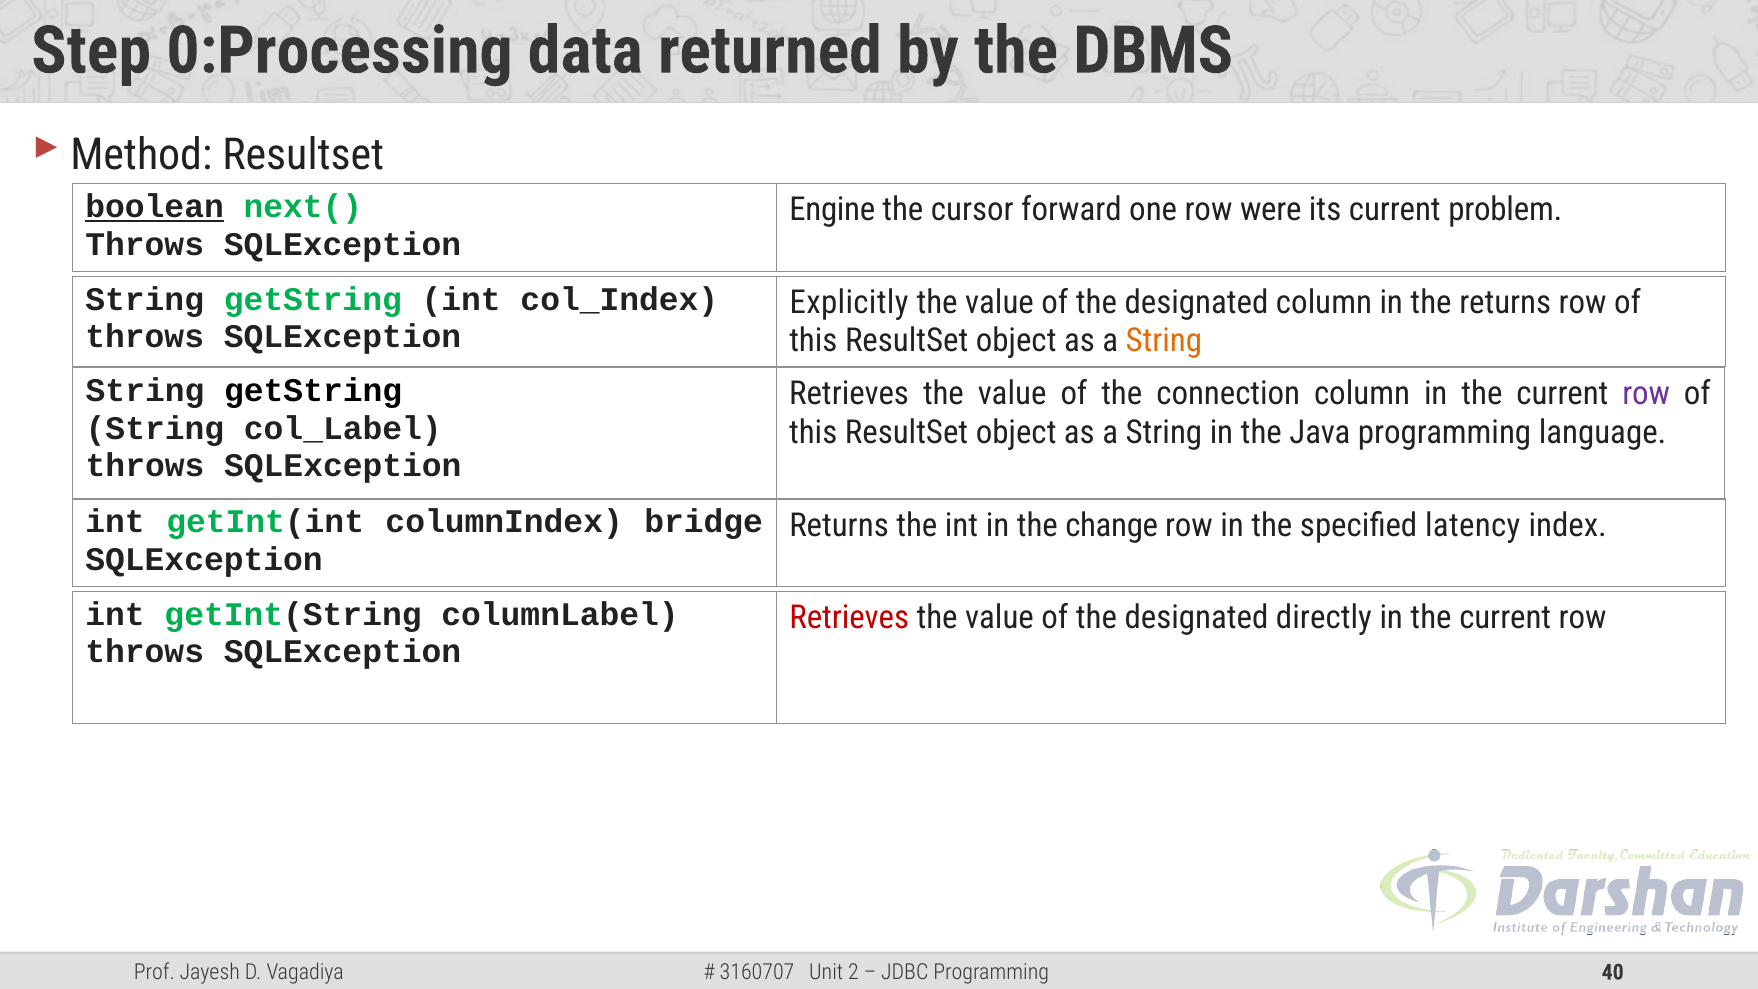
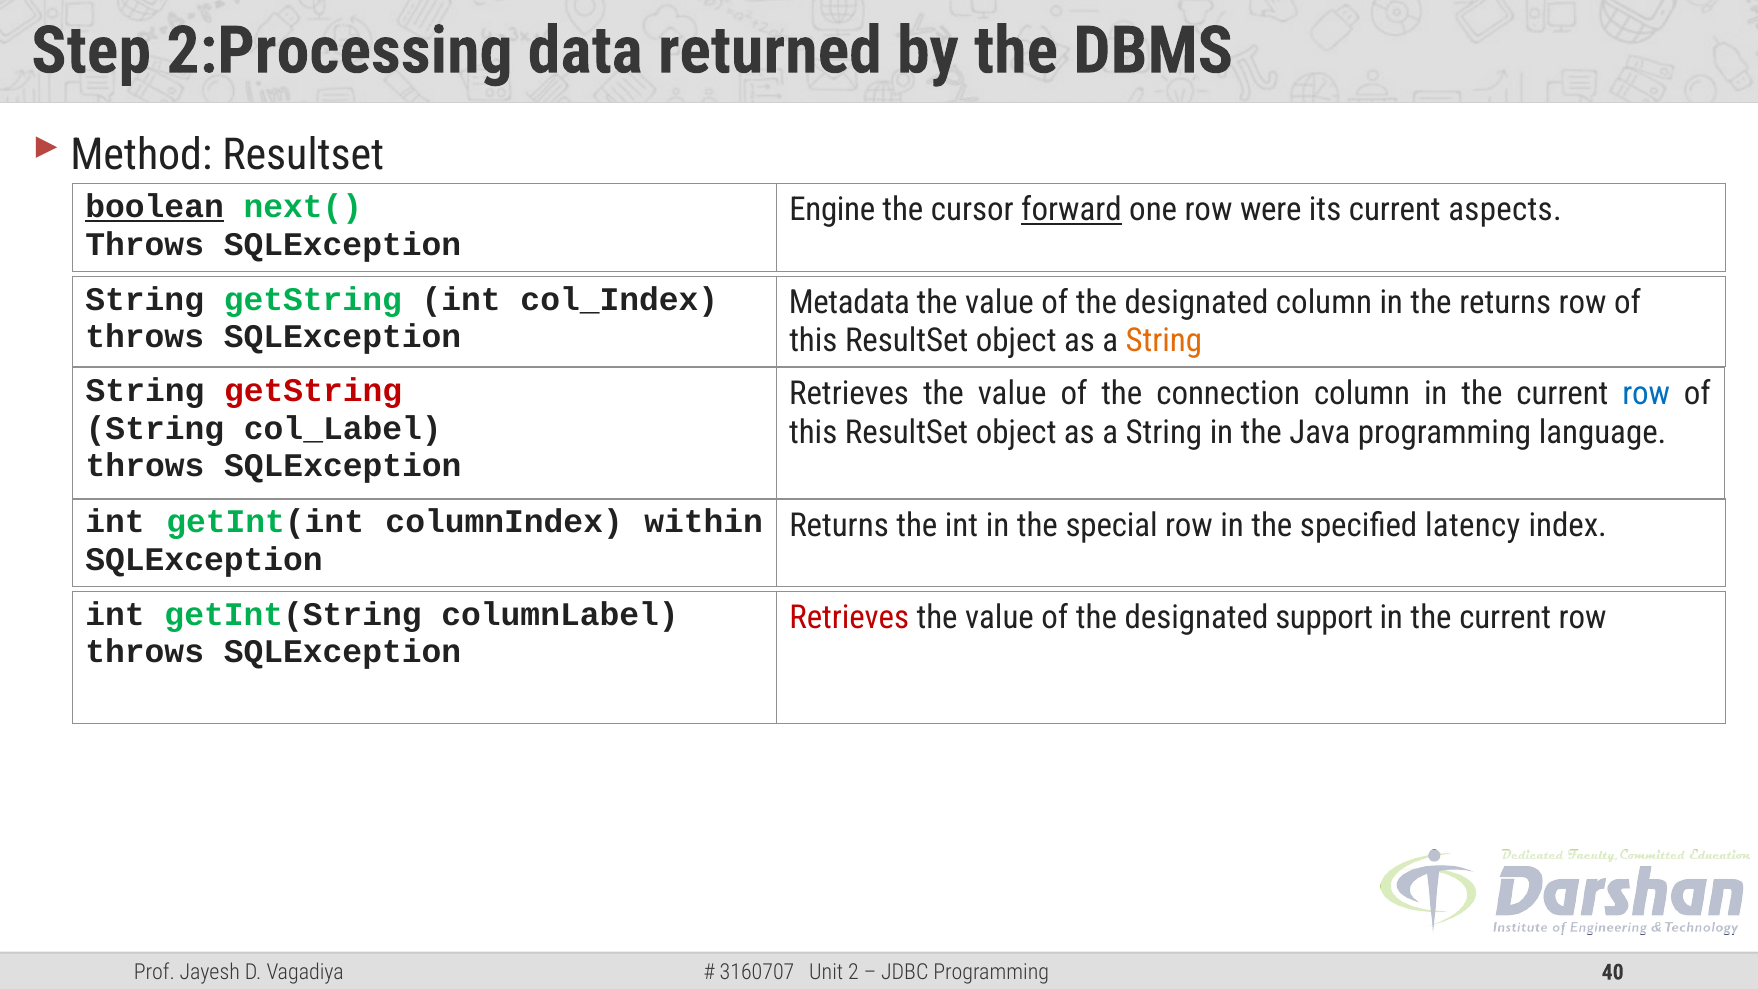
0:Processing: 0:Processing -> 2:Processing
forward underline: none -> present
problem: problem -> aspects
Explicitly: Explicitly -> Metadata
getString at (313, 391) colour: black -> red
row at (1646, 394) colour: purple -> blue
bridge: bridge -> within
change: change -> special
directly: directly -> support
